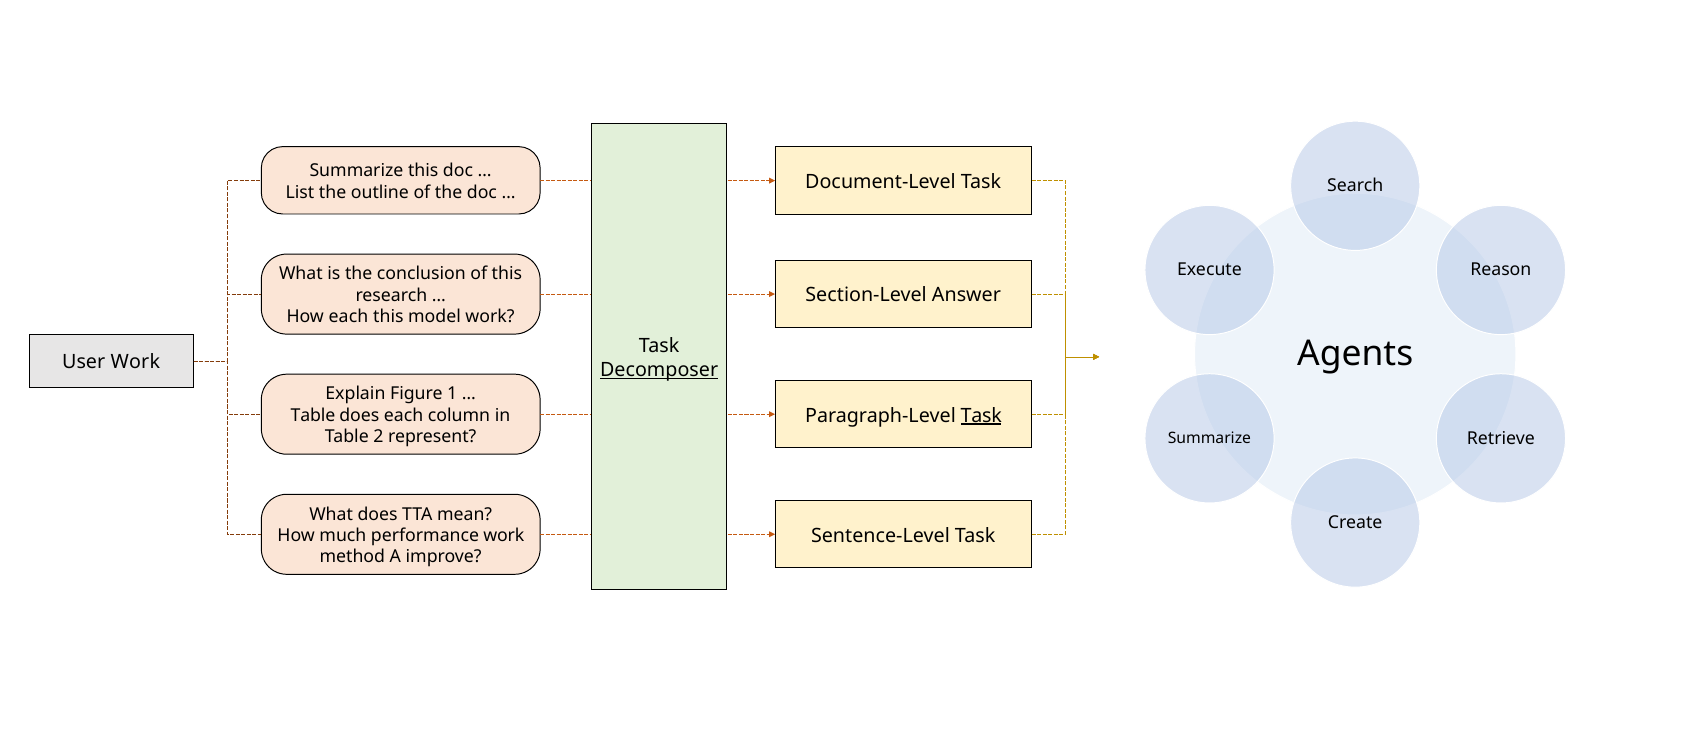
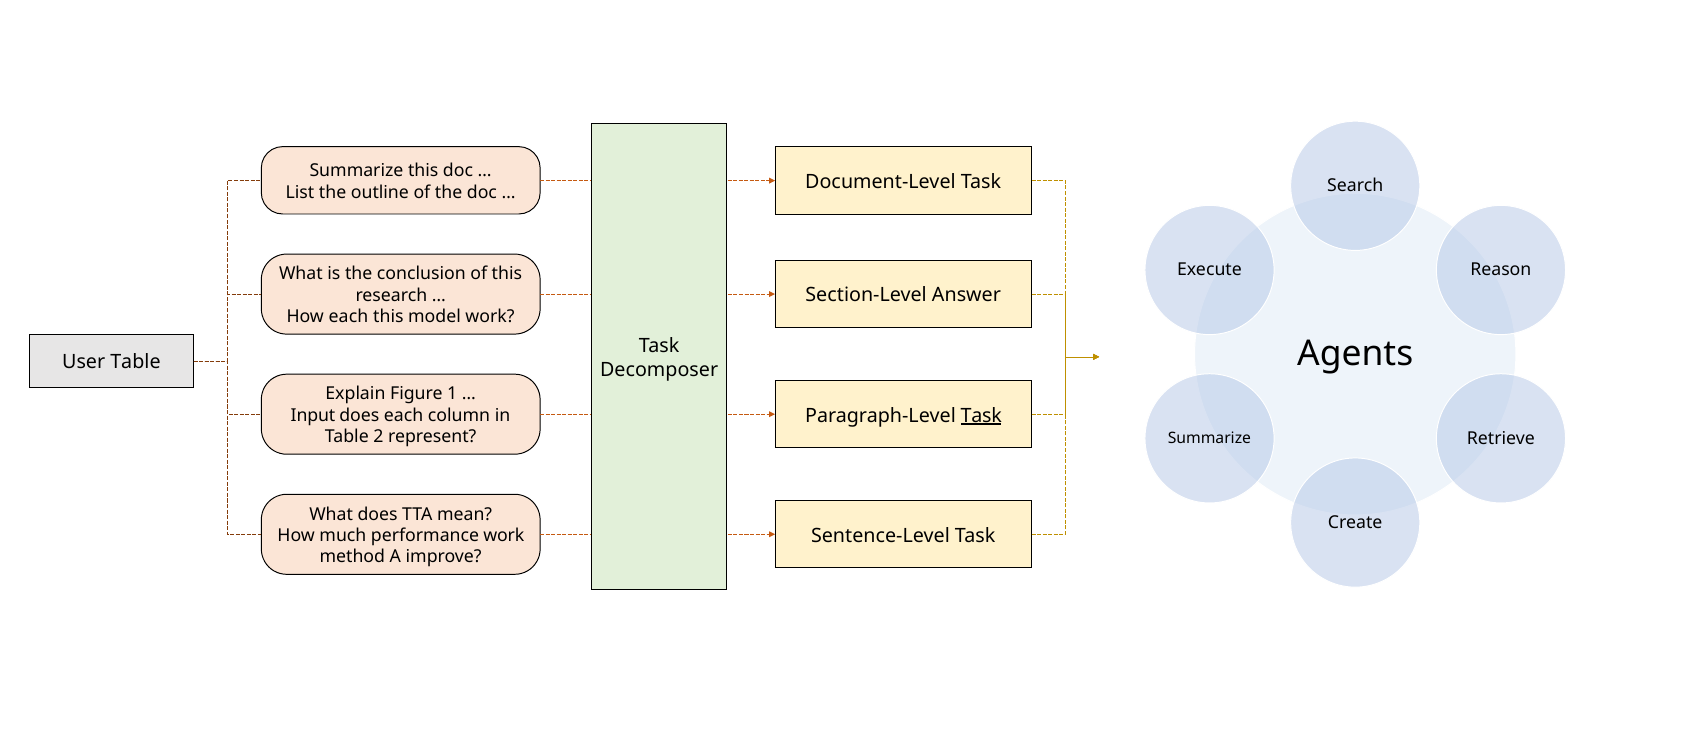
User Work: Work -> Table
Decomposer underline: present -> none
Table at (313, 415): Table -> Input
